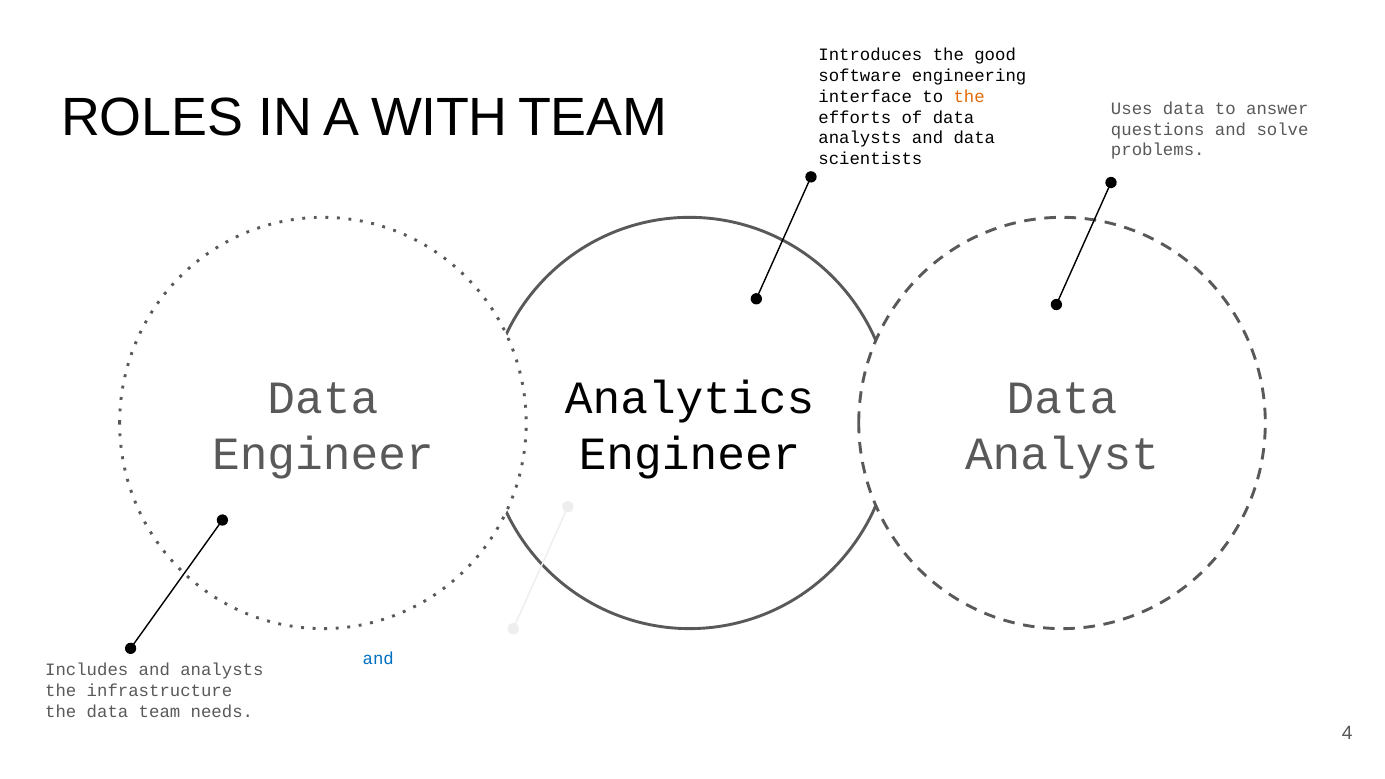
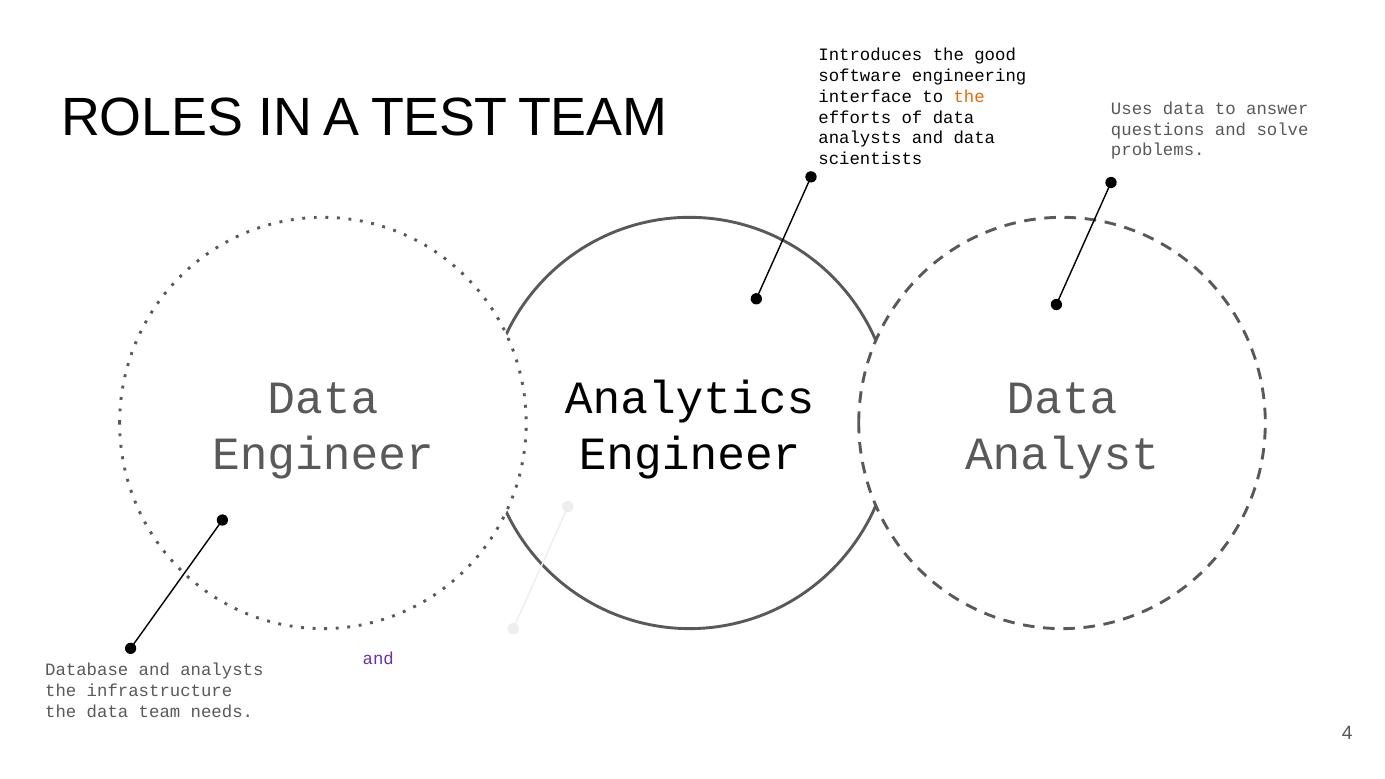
WITH: WITH -> TEST
and at (378, 659) colour: blue -> purple
Includes: Includes -> Database
